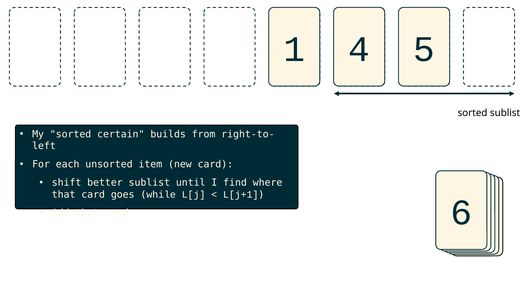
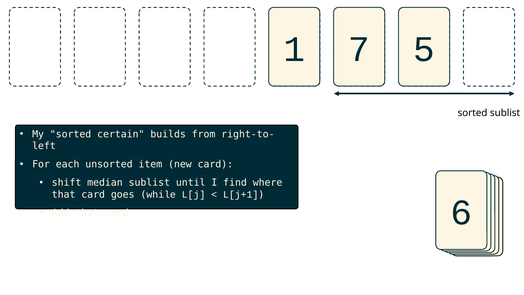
1 4: 4 -> 7
better: better -> median
